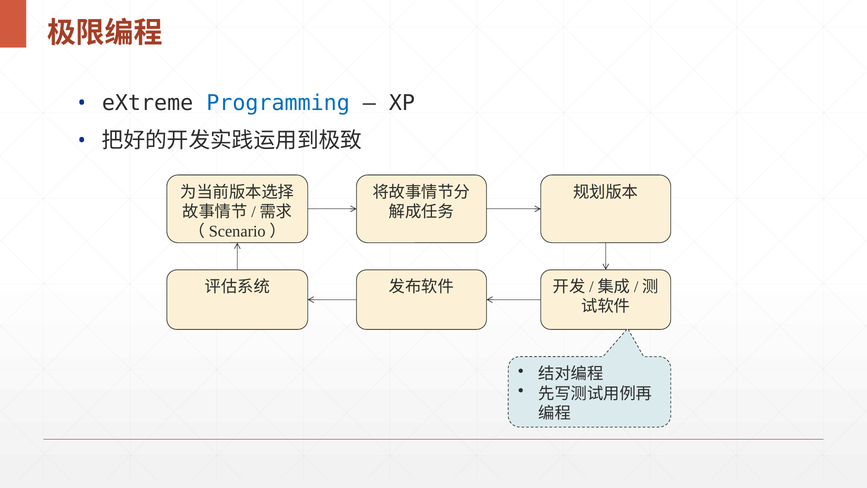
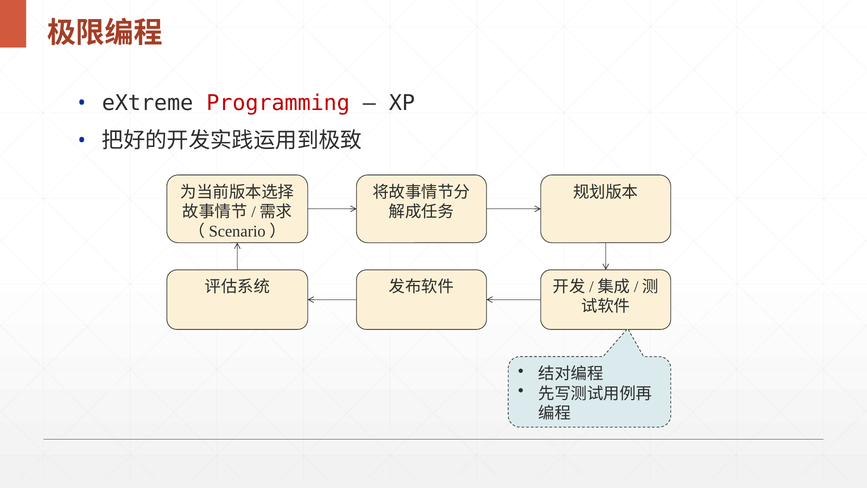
Programming colour: blue -> red
